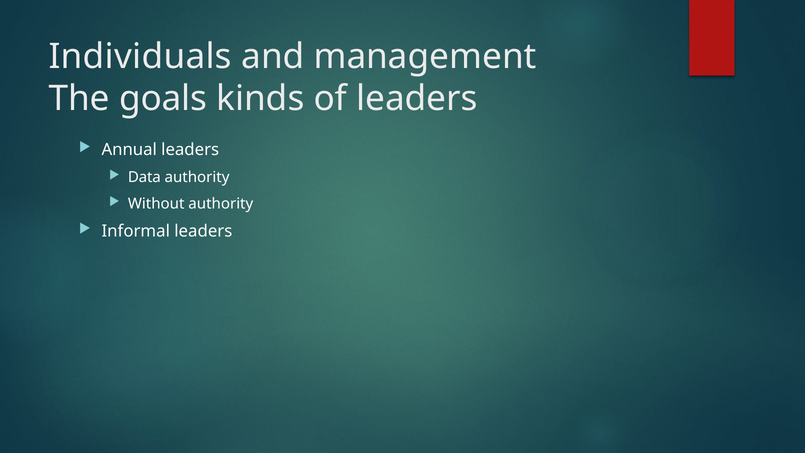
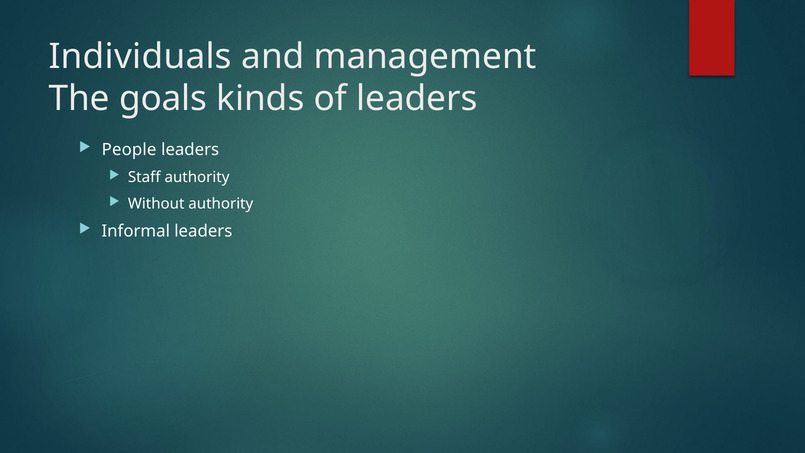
Annual: Annual -> People
Data: Data -> Staff
